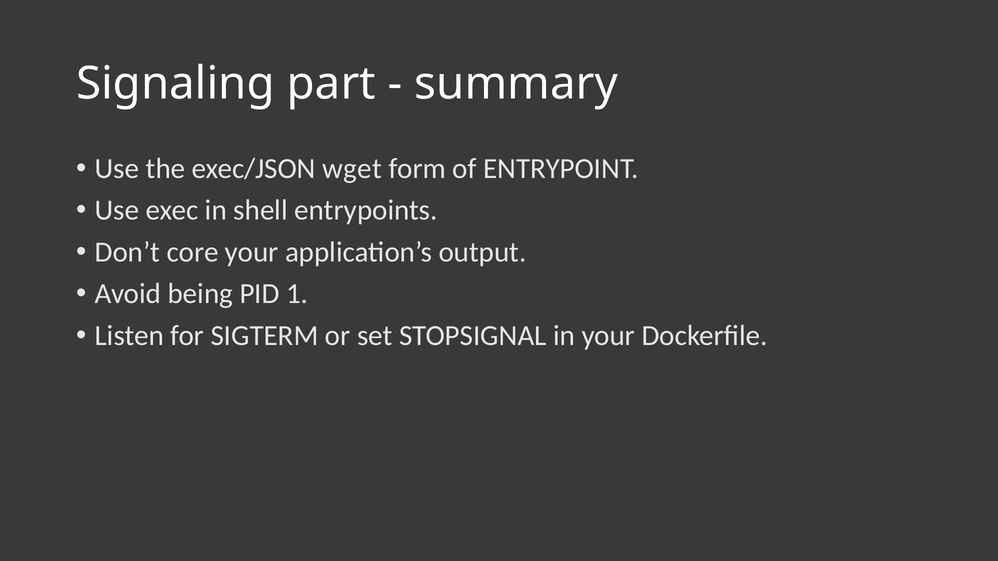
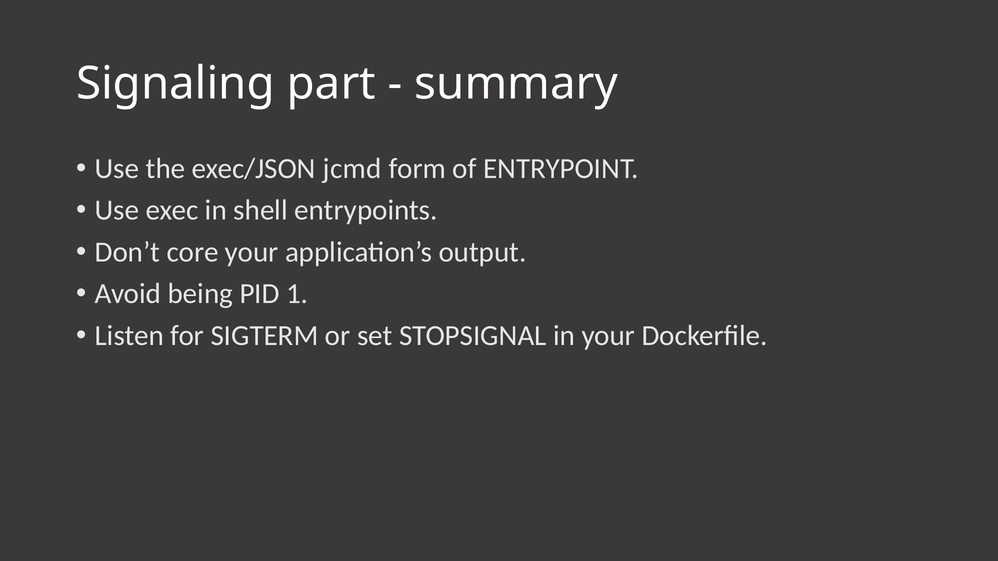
wget: wget -> jcmd
